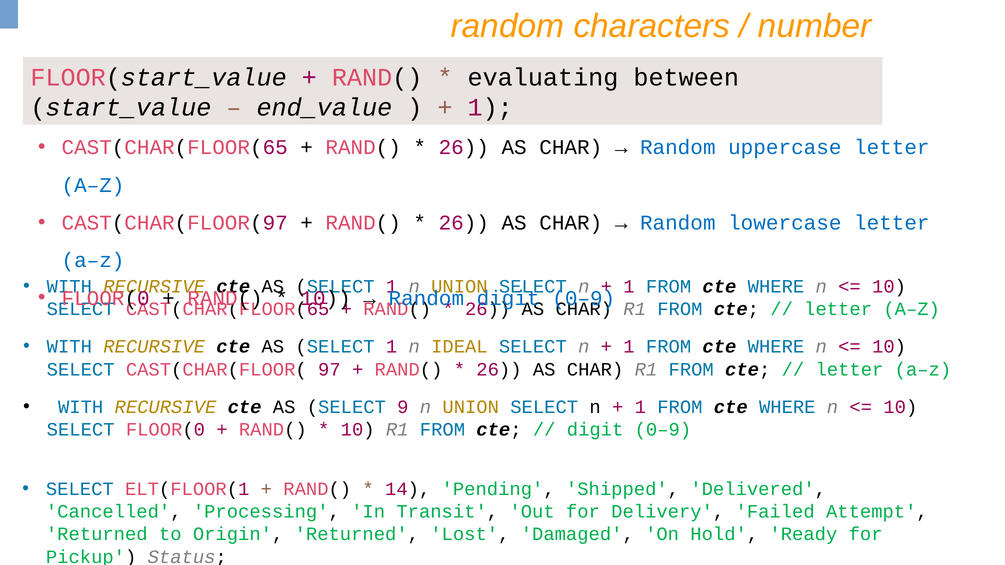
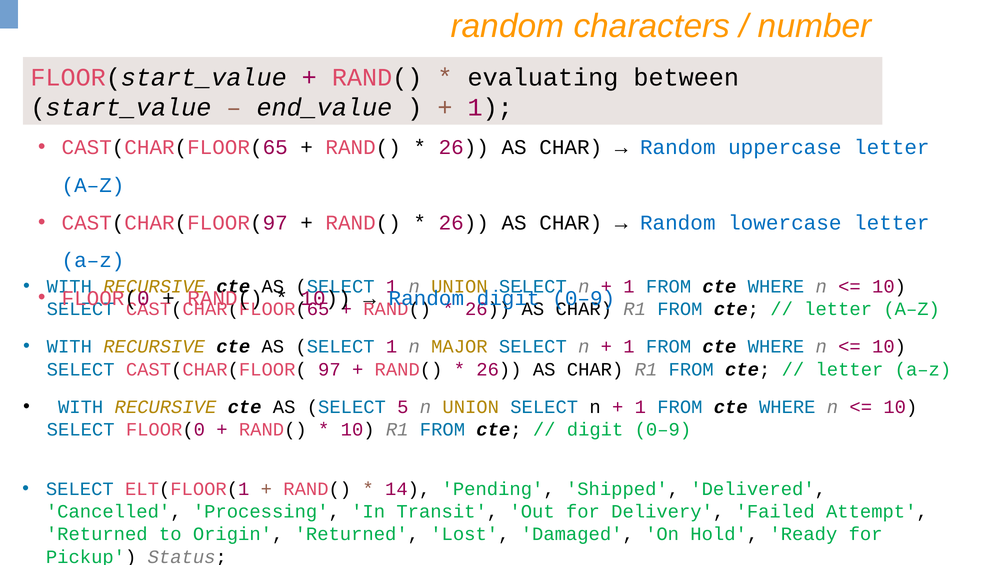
IDEAL: IDEAL -> MAJOR
9: 9 -> 5
